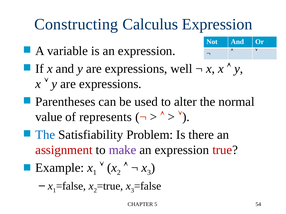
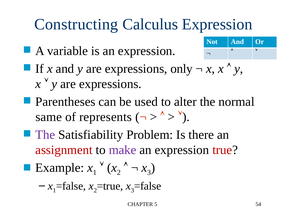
well: well -> only
value: value -> same
The at (45, 135) colour: blue -> purple
